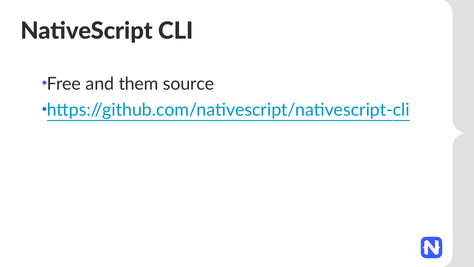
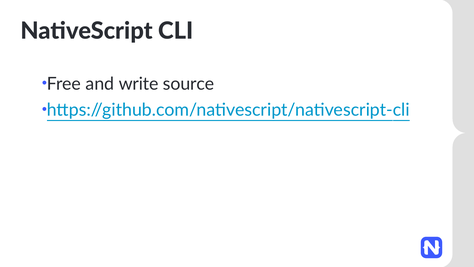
them: them -> write
